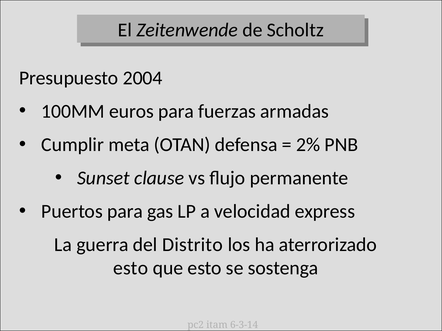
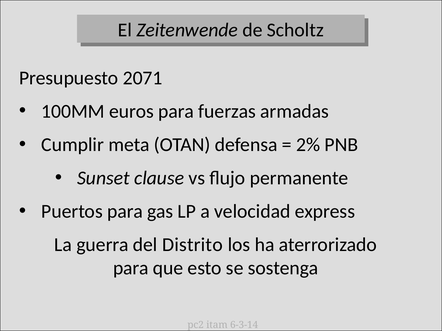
2004: 2004 -> 2071
esto at (131, 269): esto -> para
